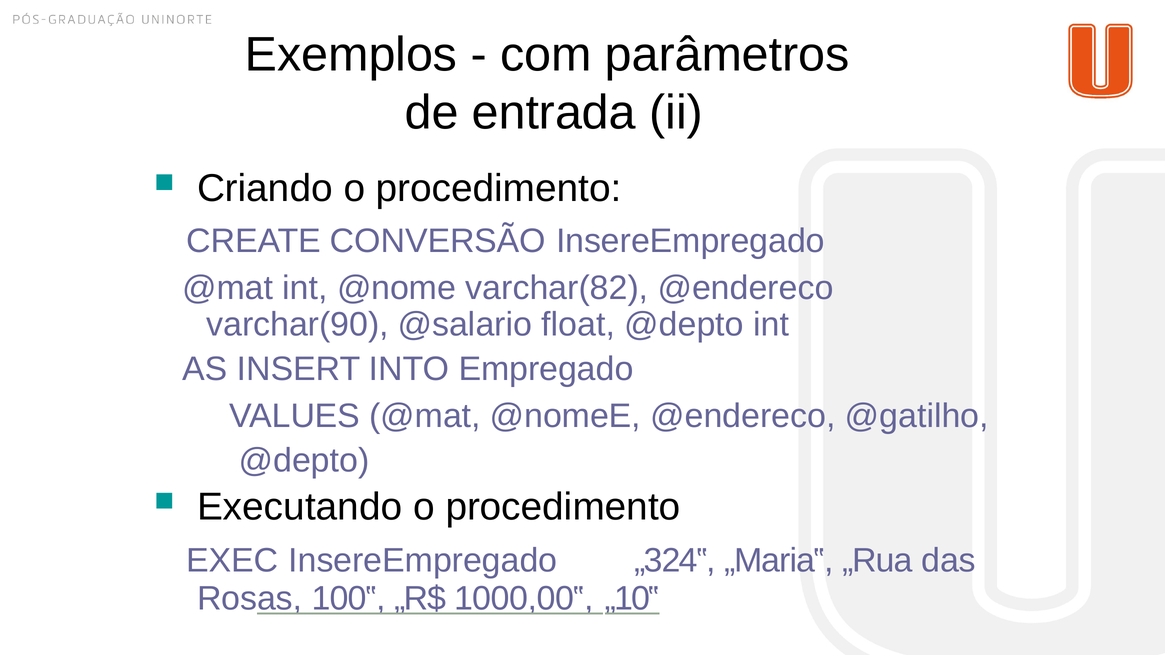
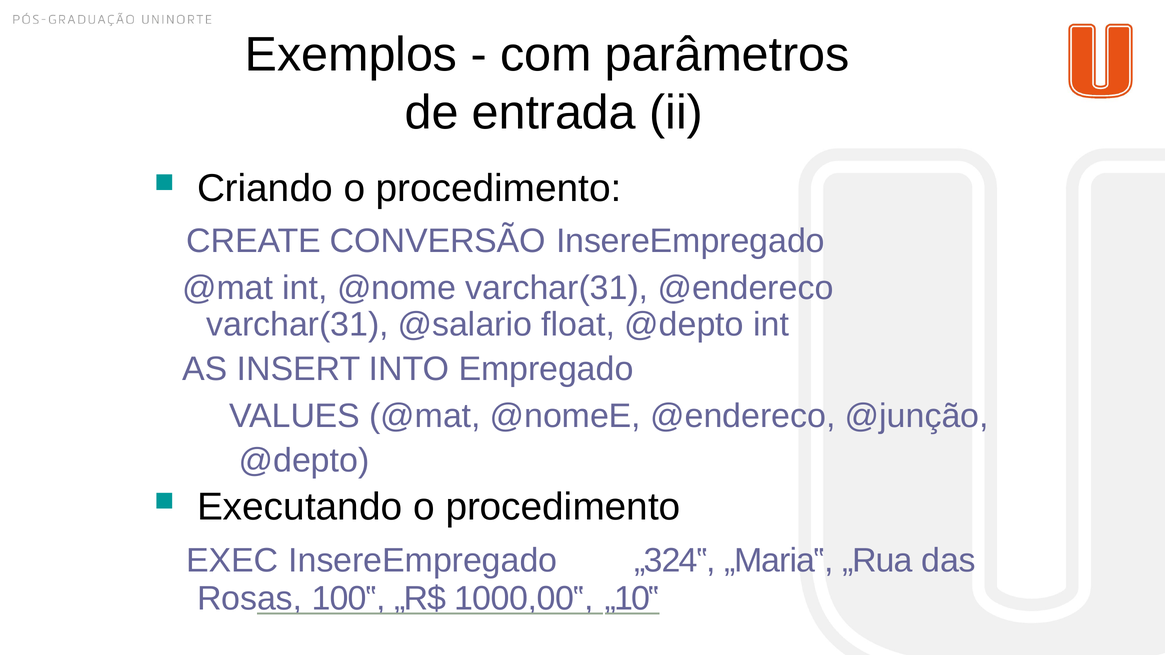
@nome varchar(82: varchar(82 -> varchar(31
varchar(90 at (298, 325): varchar(90 -> varchar(31
@gatilho: @gatilho -> @junção
